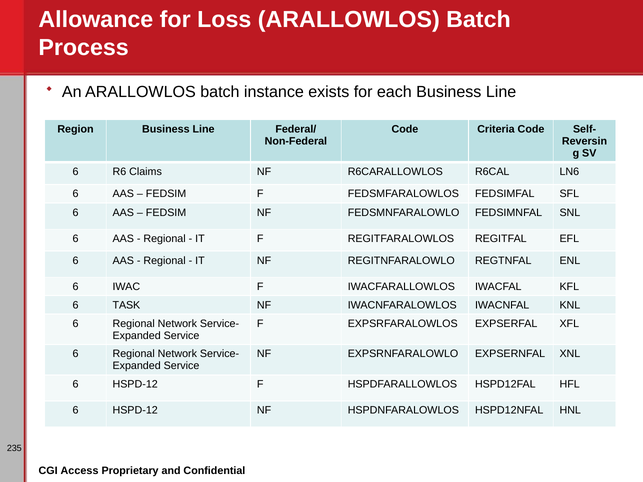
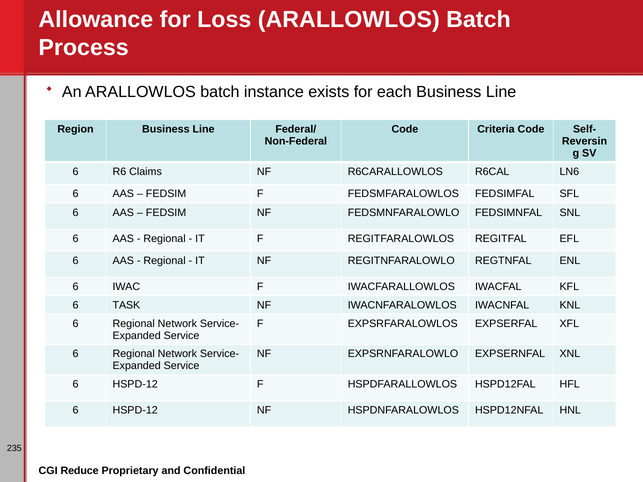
Access: Access -> Reduce
